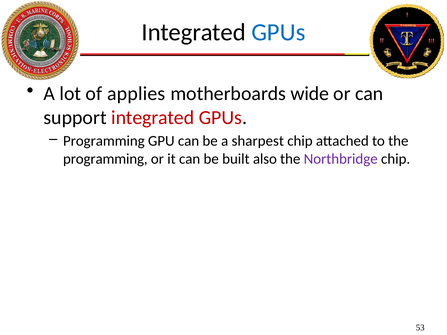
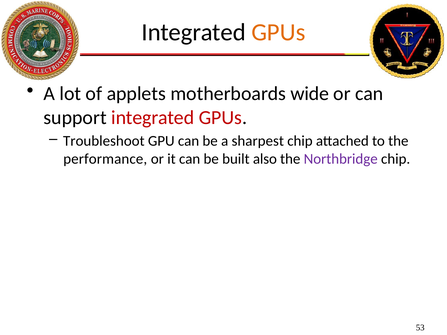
GPUs at (278, 32) colour: blue -> orange
applies: applies -> applets
Programming at (104, 141): Programming -> Troubleshoot
programming at (105, 159): programming -> performance
